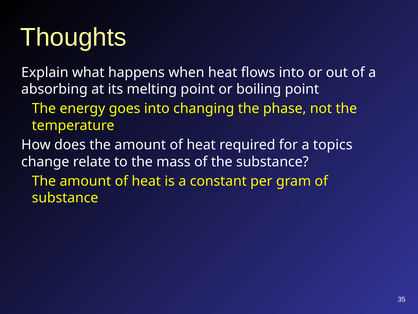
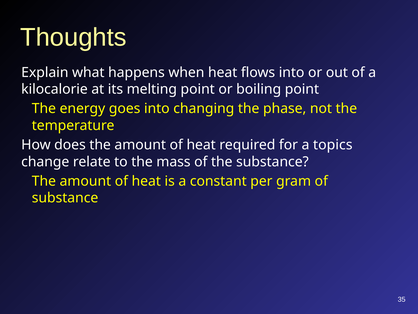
absorbing: absorbing -> kilocalorie
